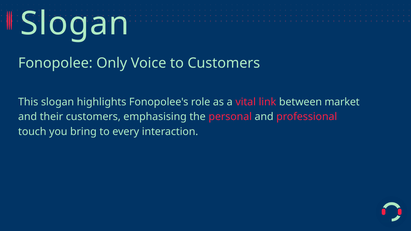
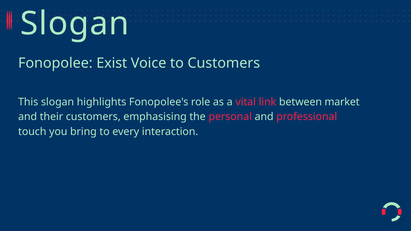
Only: Only -> Exist
